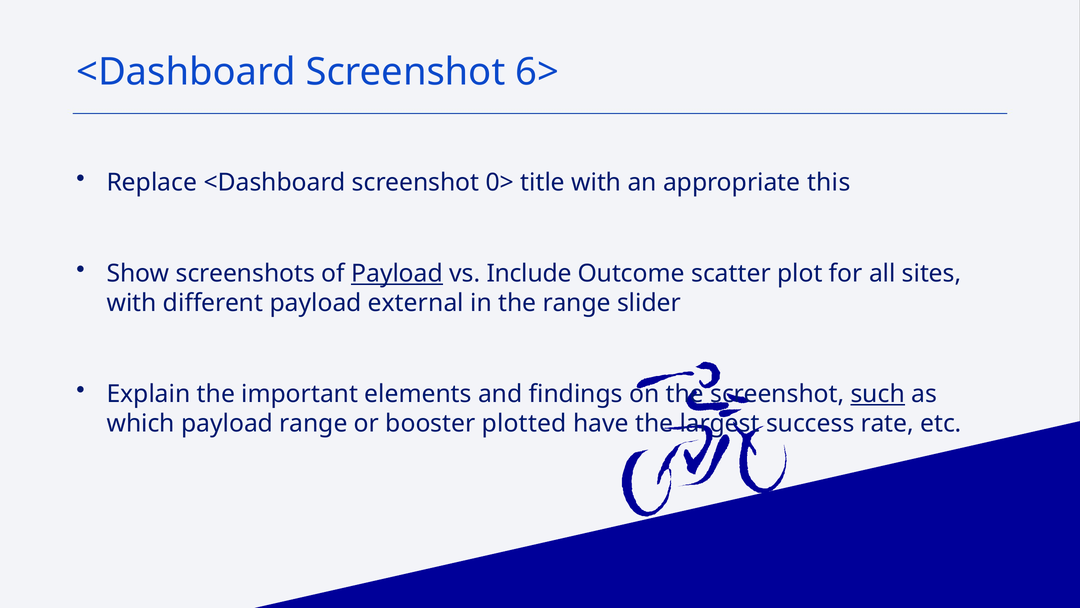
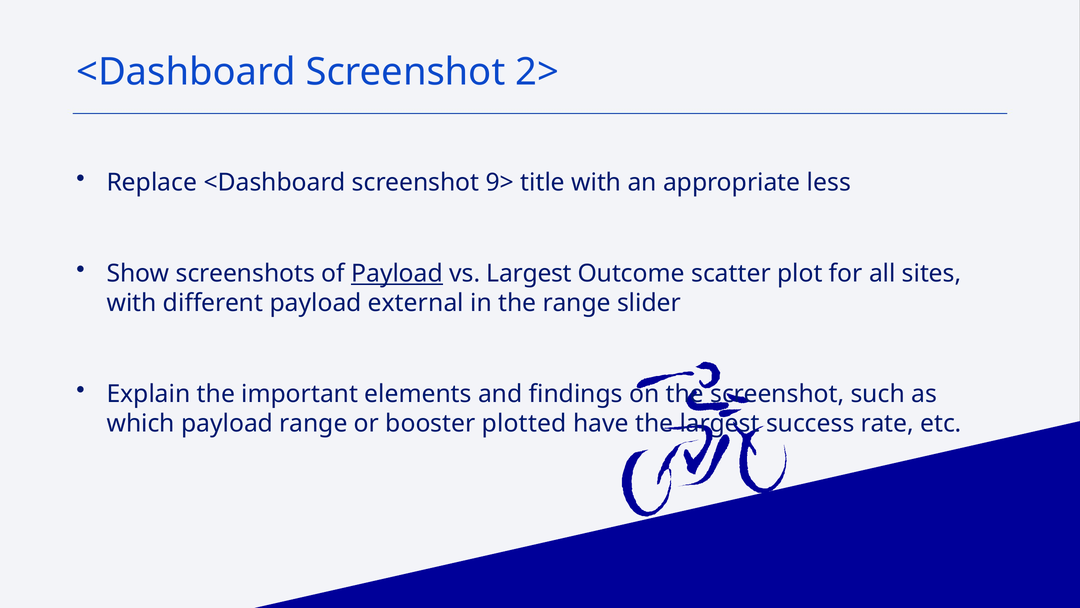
6>: 6> -> 2>
0>: 0> -> 9>
this: this -> less
vs Include: Include -> Largest
such underline: present -> none
